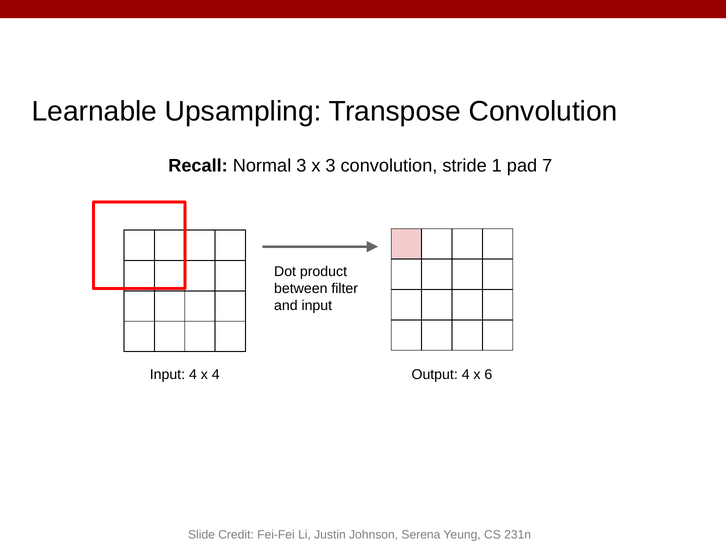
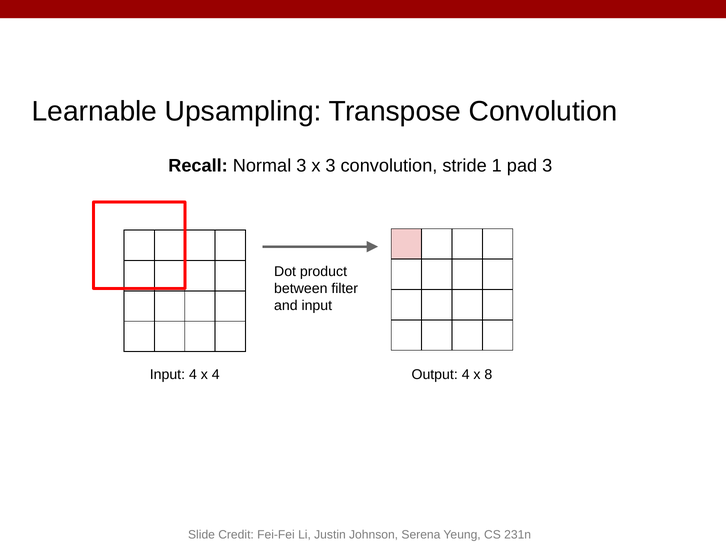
pad 7: 7 -> 3
6: 6 -> 8
